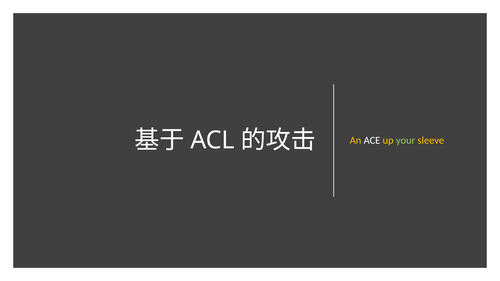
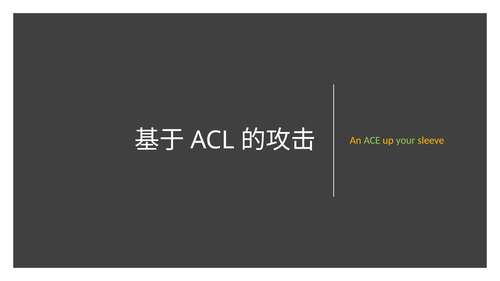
ACE colour: white -> light green
